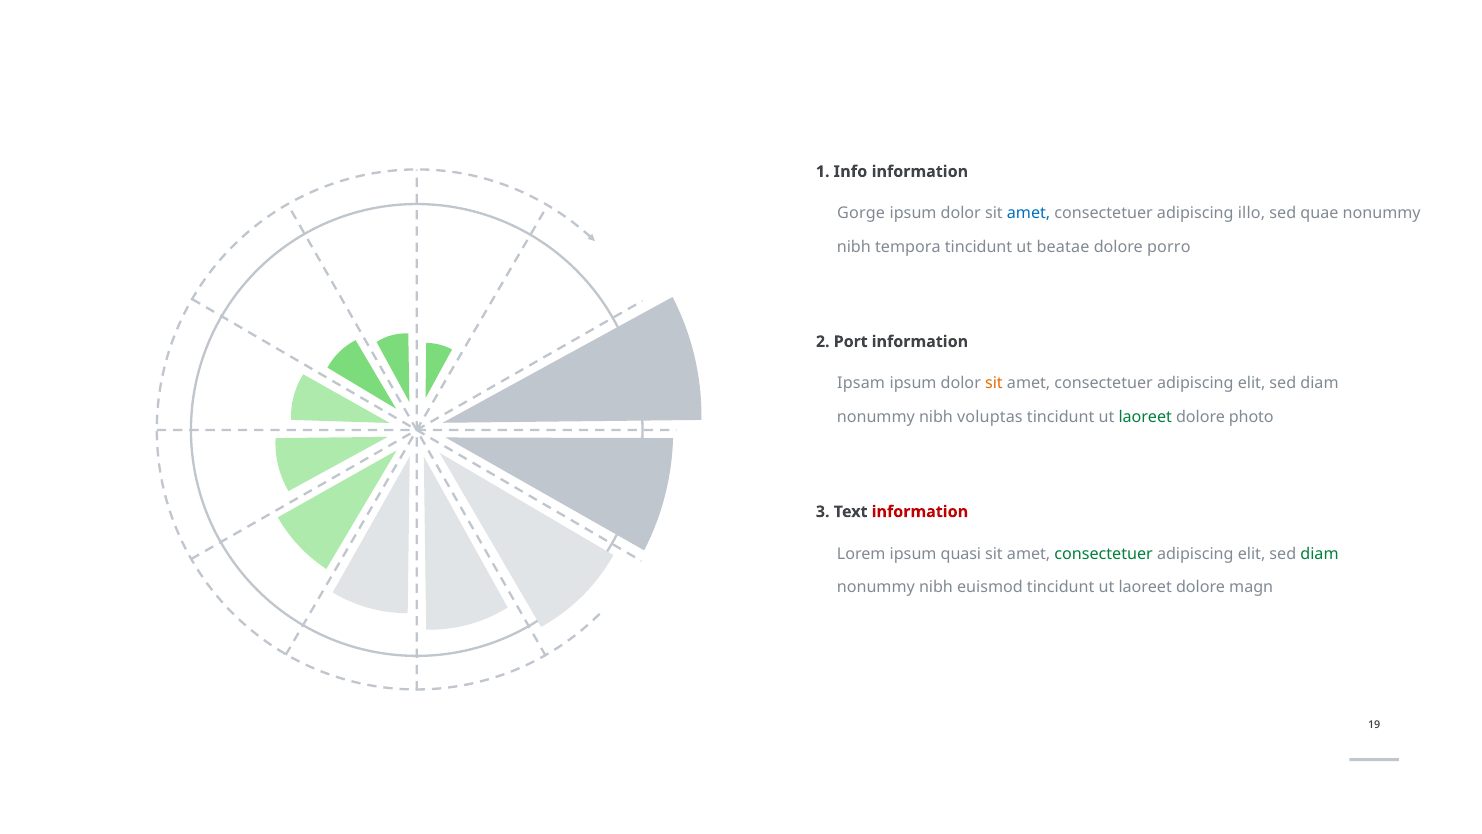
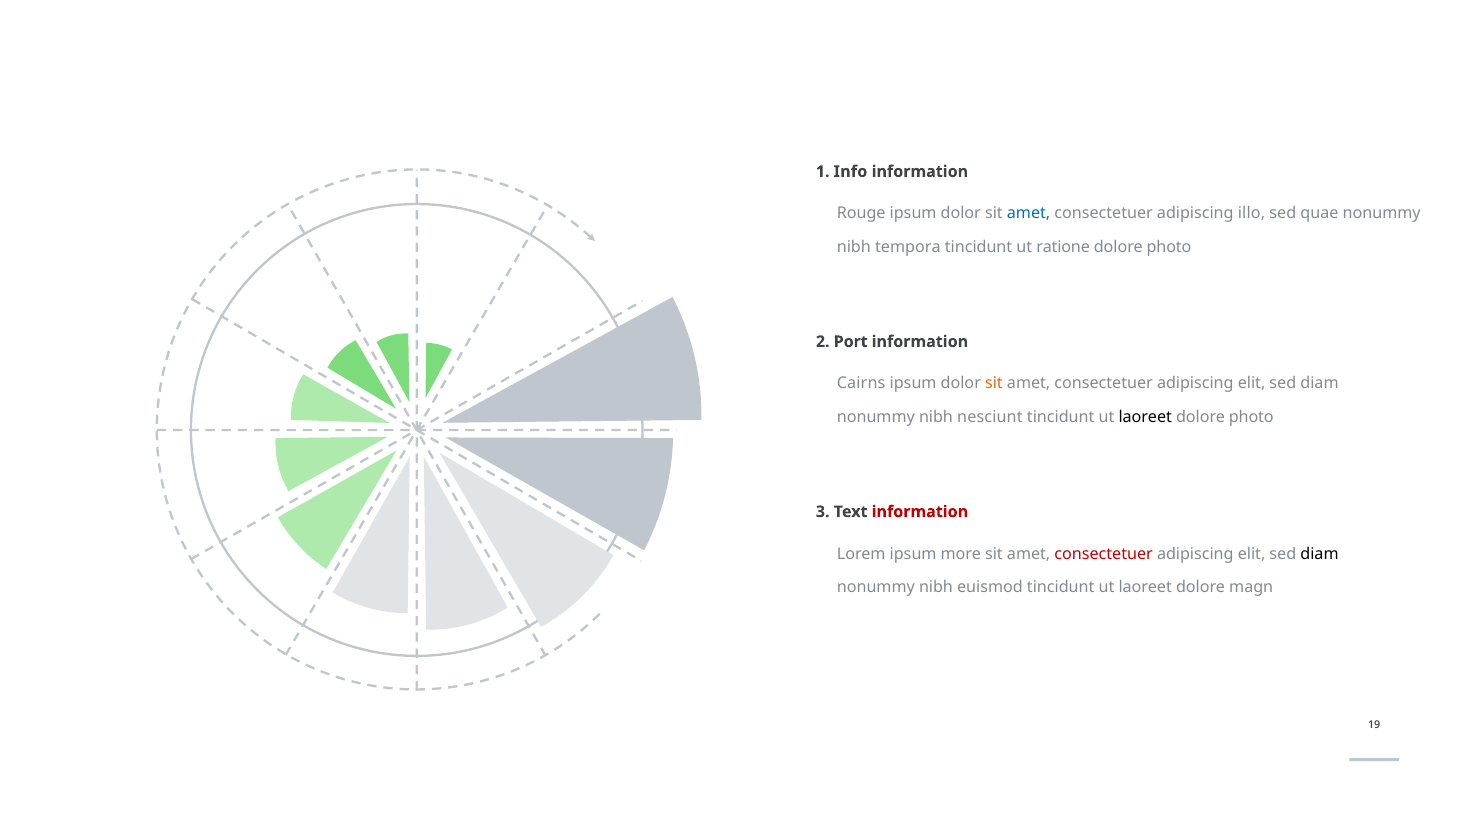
Gorge: Gorge -> Rouge
beatae: beatae -> ratione
porro at (1169, 247): porro -> photo
Ipsam: Ipsam -> Cairns
voluptas: voluptas -> nesciunt
laoreet at (1145, 417) colour: green -> black
quasi: quasi -> more
consectetuer at (1104, 553) colour: green -> red
diam at (1319, 553) colour: green -> black
